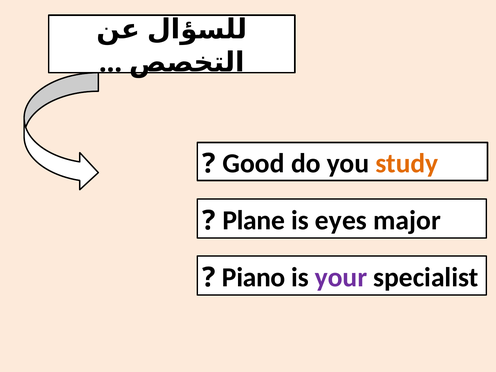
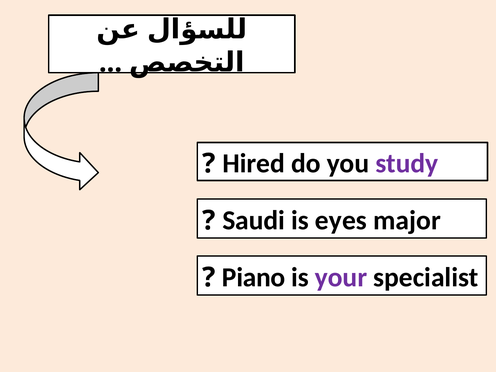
Good: Good -> Hired
study colour: orange -> purple
Plane: Plane -> Saudi
